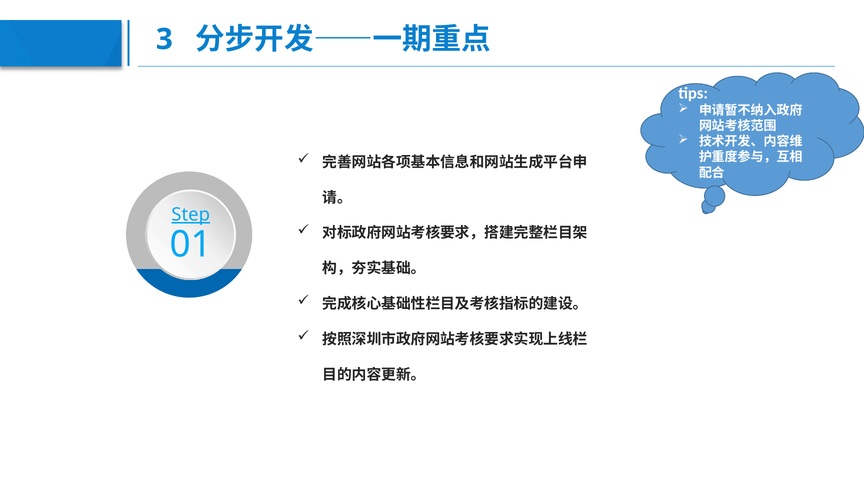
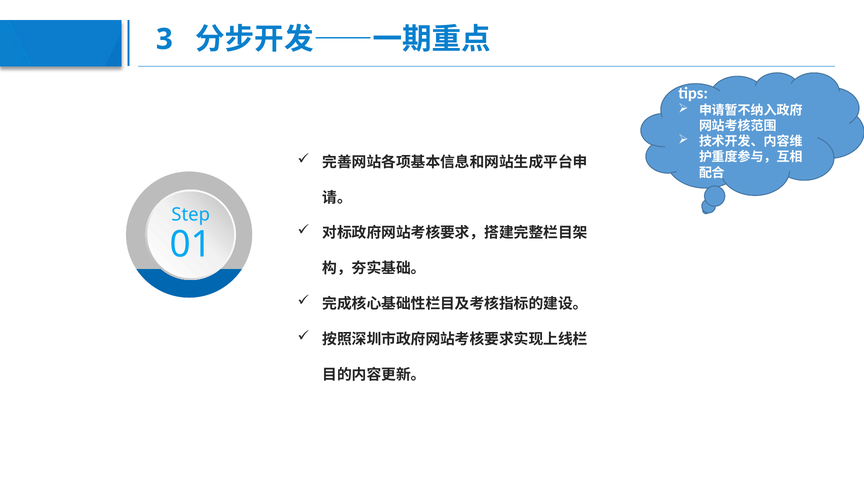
Step underline: present -> none
